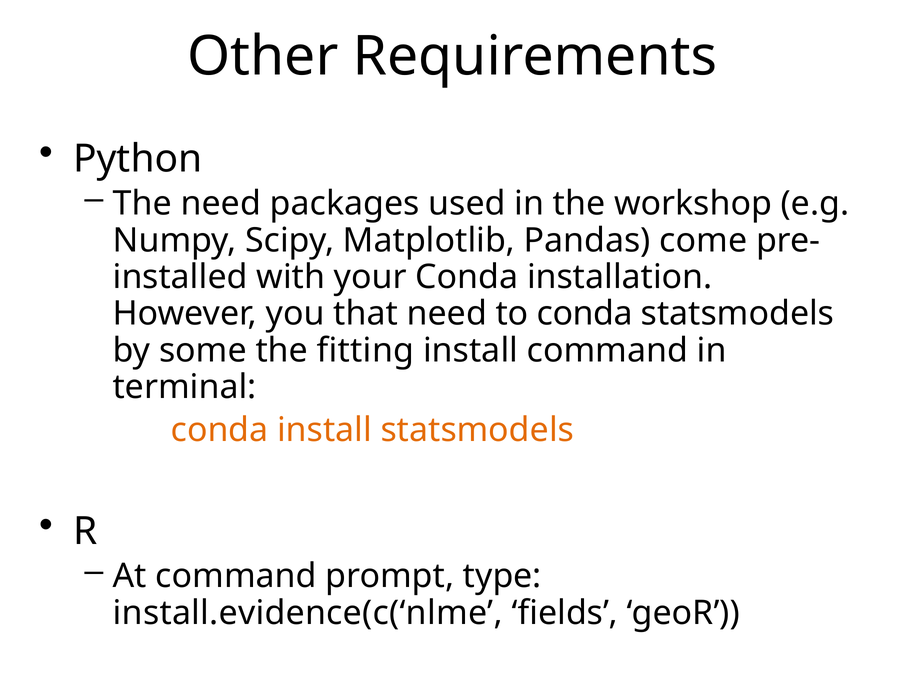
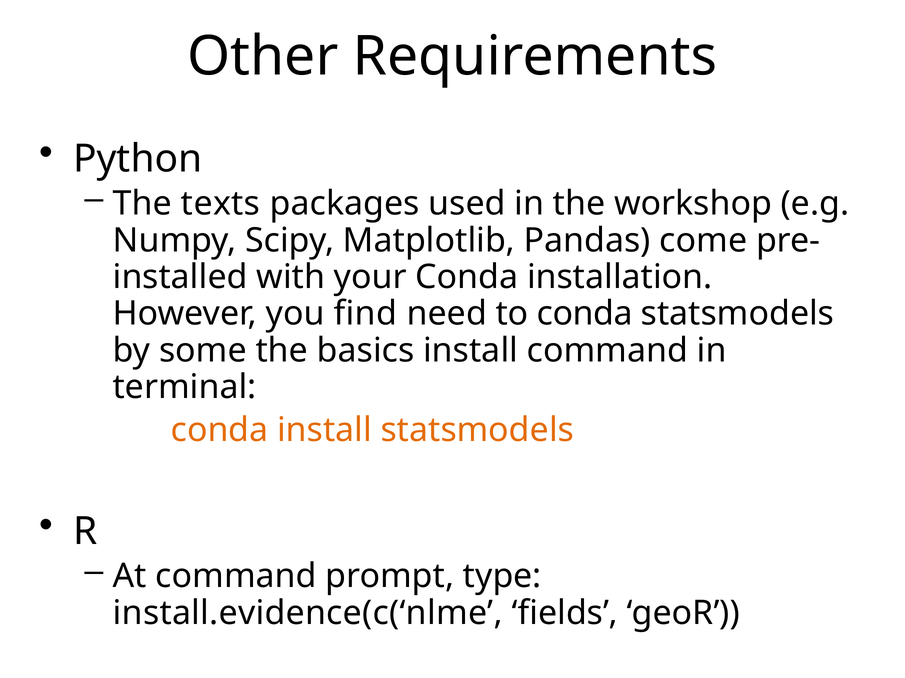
The need: need -> texts
that: that -> find
fitting: fitting -> basics
